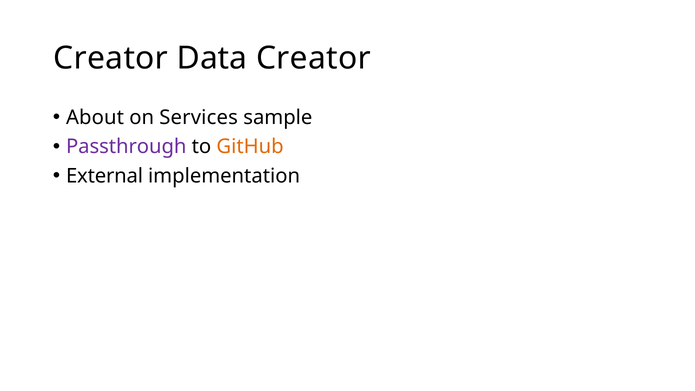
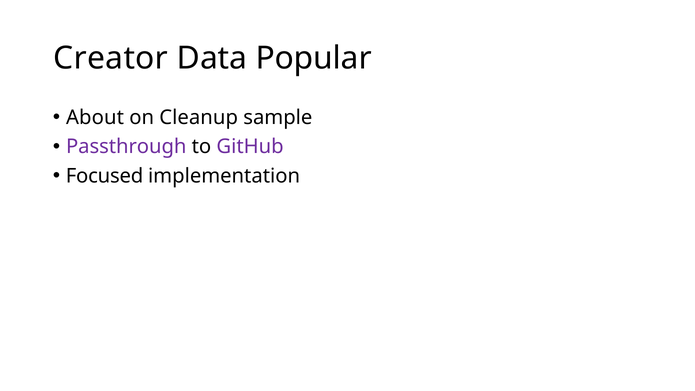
Data Creator: Creator -> Popular
Services: Services -> Cleanup
GitHub colour: orange -> purple
External: External -> Focused
